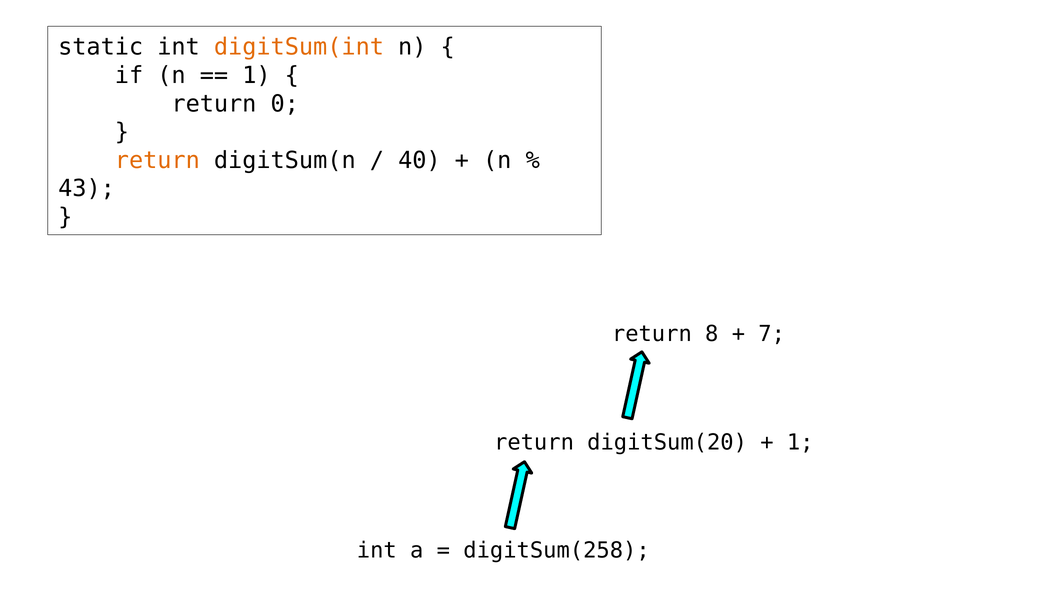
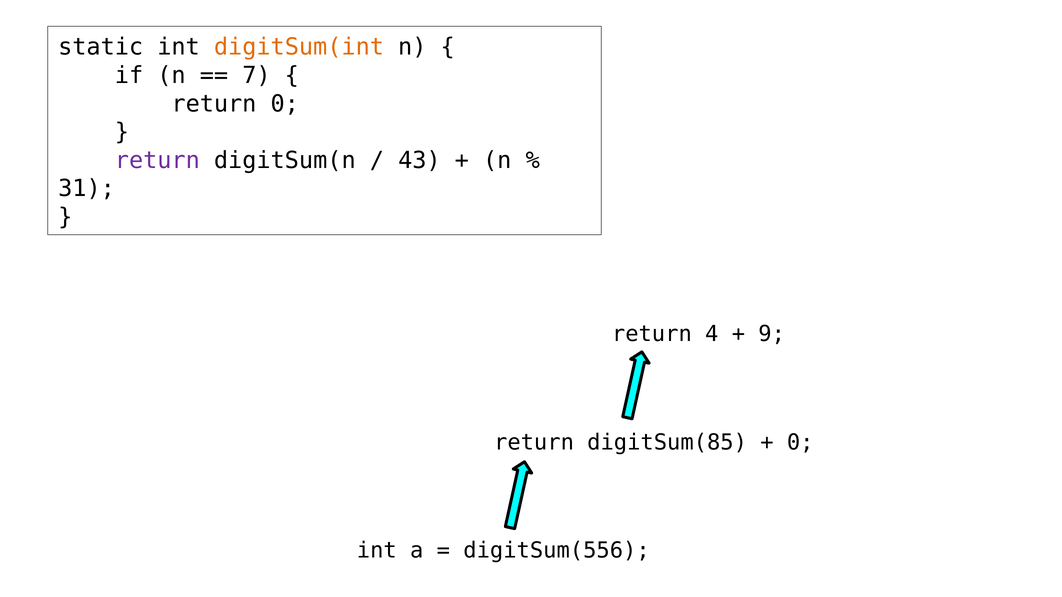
1 at (256, 76): 1 -> 7
return at (157, 160) colour: orange -> purple
40: 40 -> 43
43: 43 -> 31
8: 8 -> 4
7: 7 -> 9
digitSum(20: digitSum(20 -> digitSum(85
1 at (800, 443): 1 -> 0
digitSum(258: digitSum(258 -> digitSum(556
